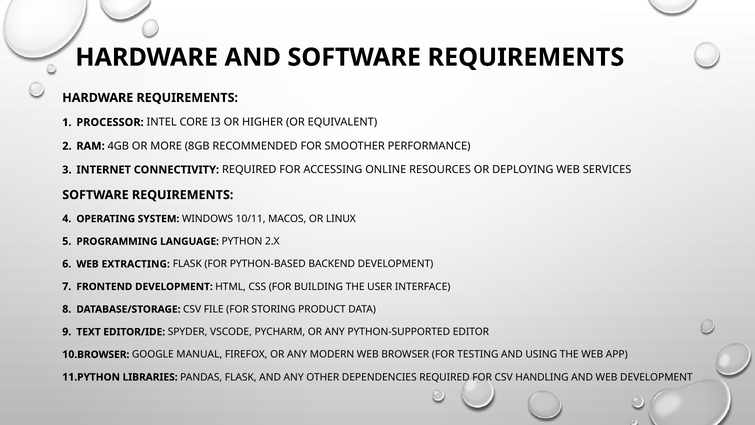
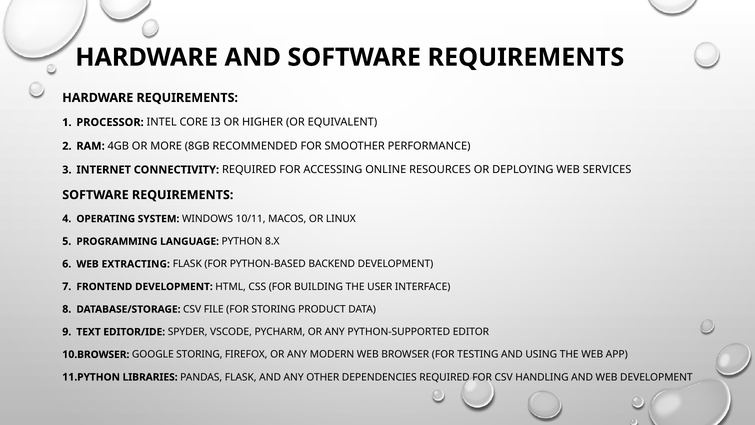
2.X: 2.X -> 8.X
GOOGLE MANUAL: MANUAL -> STORING
